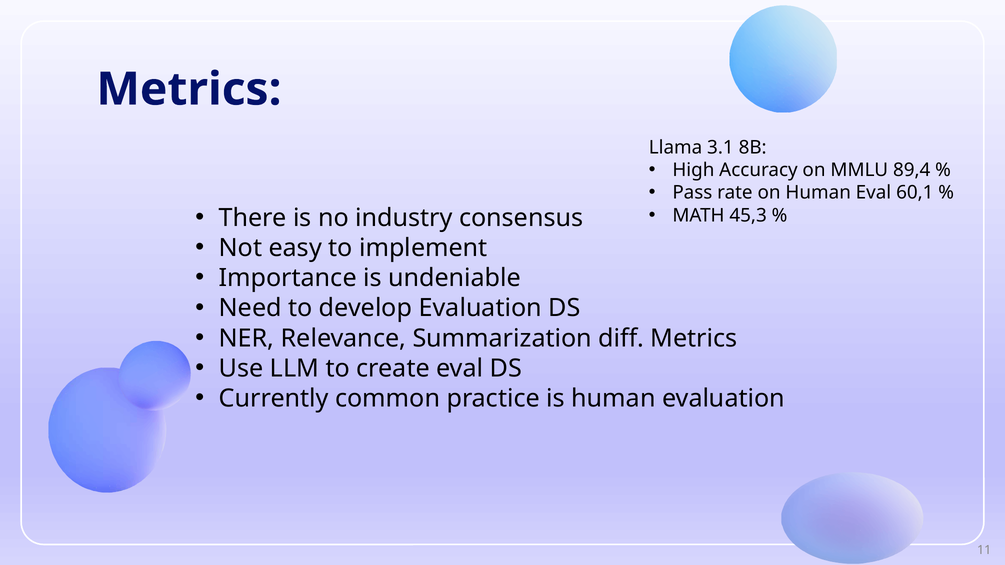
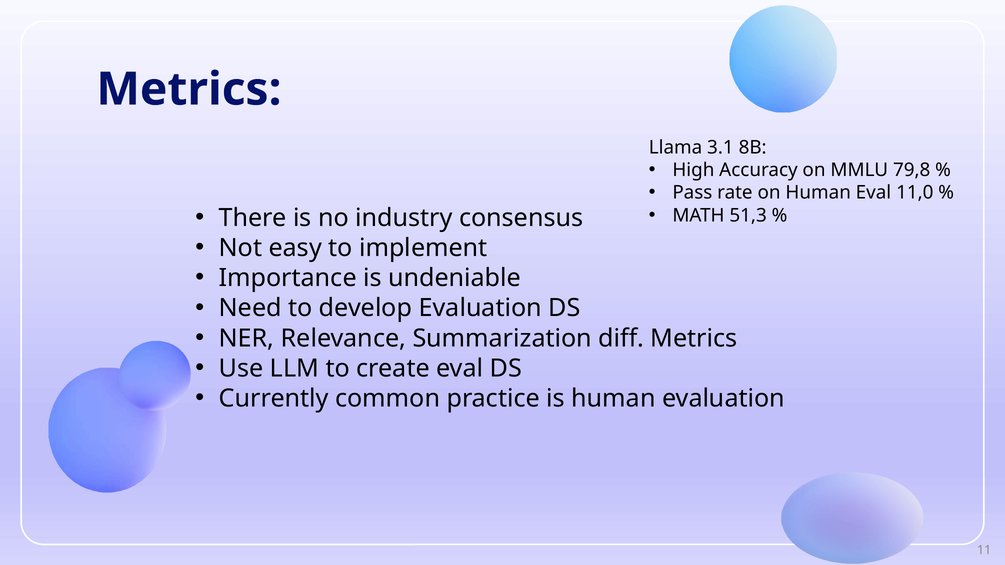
89,4: 89,4 -> 79,8
60,1: 60,1 -> 11,0
45,3: 45,3 -> 51,3
